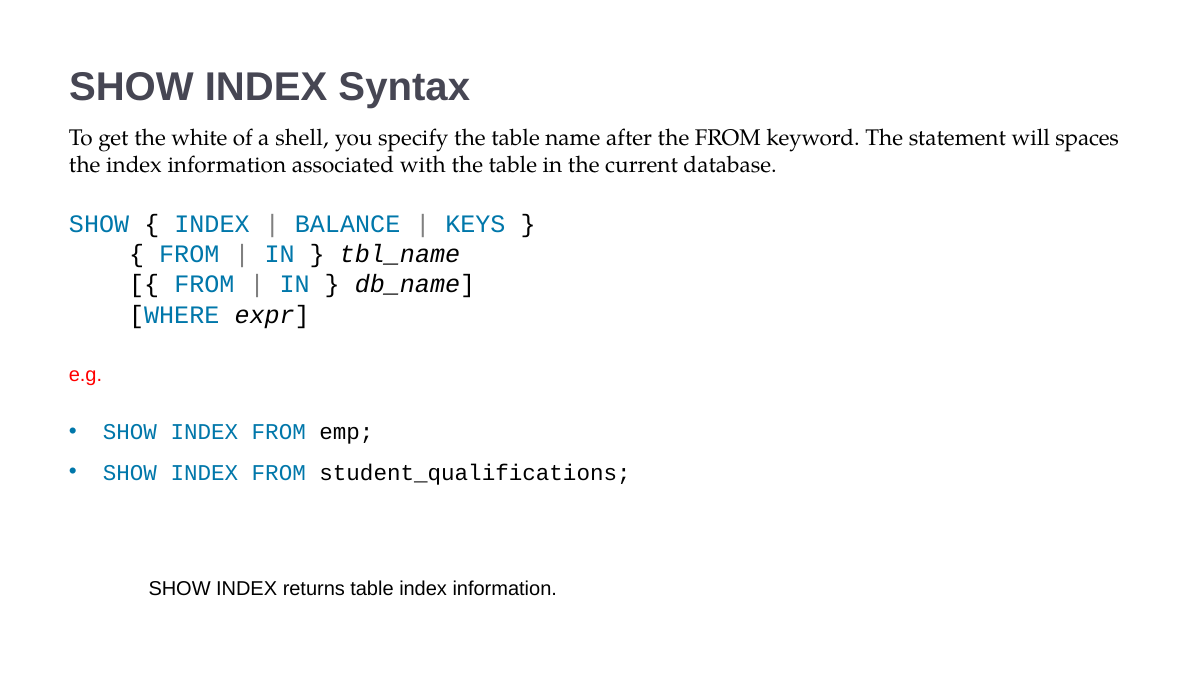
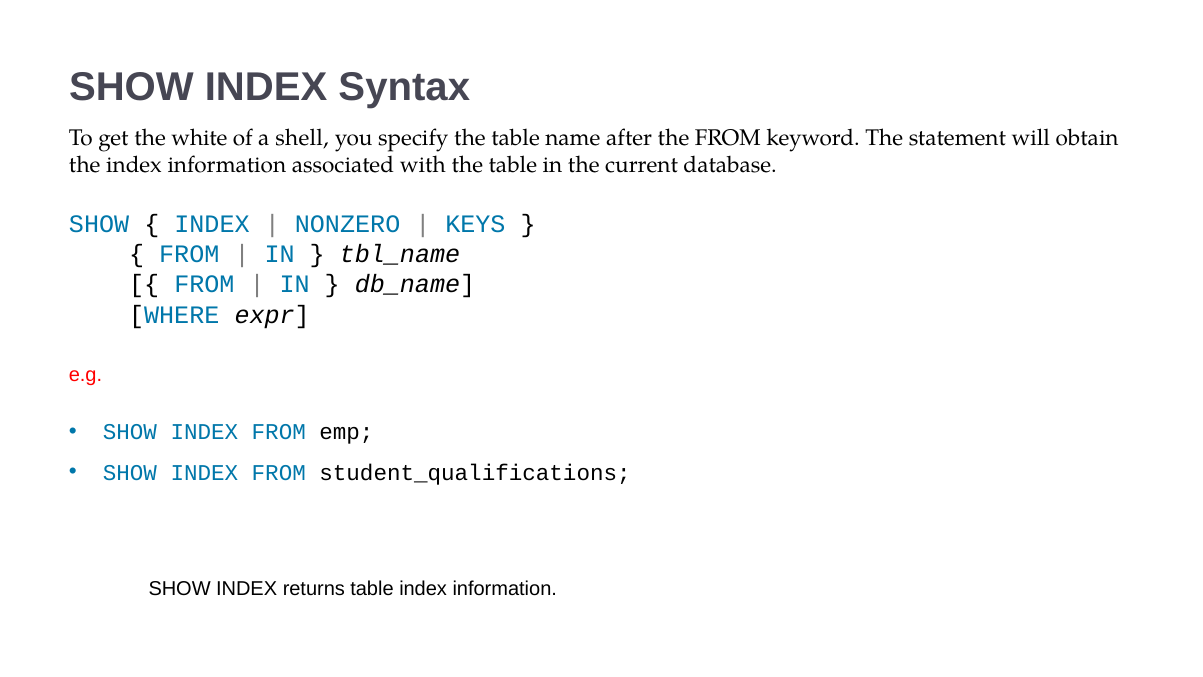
spaces: spaces -> obtain
BALANCE: BALANCE -> NONZERO
